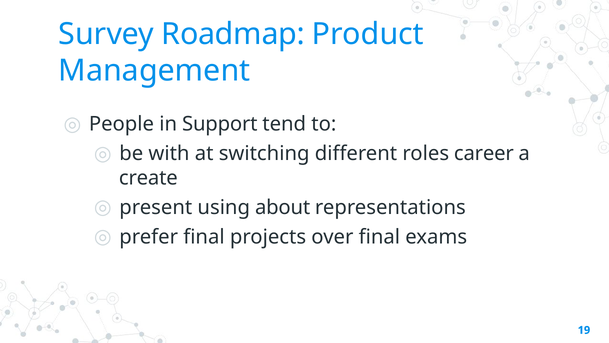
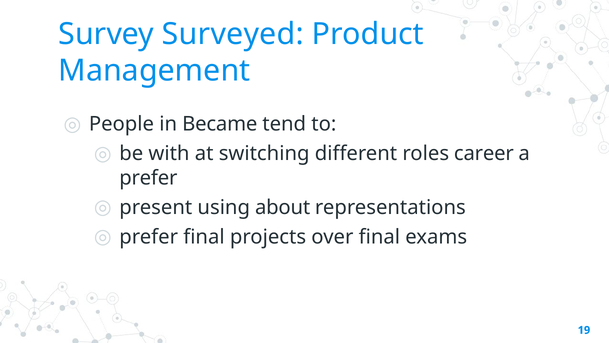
Roadmap: Roadmap -> Surveyed
Support: Support -> Became
create at (148, 178): create -> prefer
